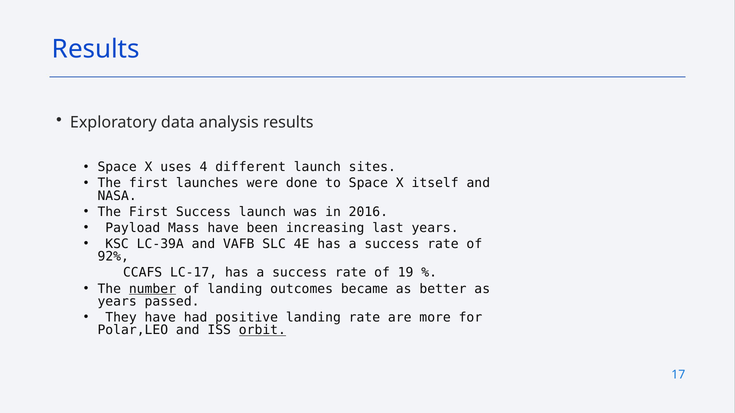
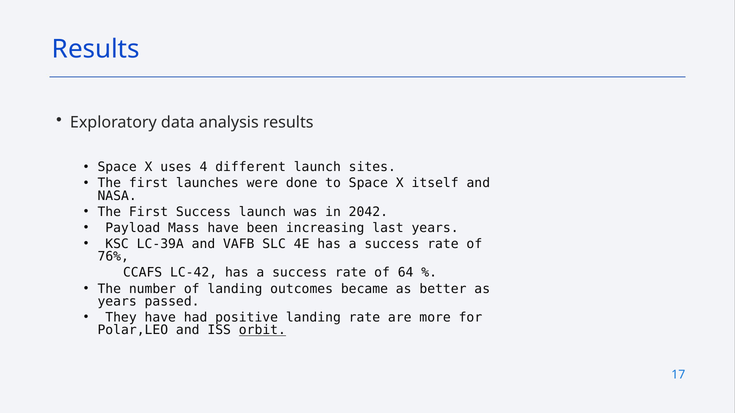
2016: 2016 -> 2042
92%: 92% -> 76%
LC-17: LC-17 -> LC-42
19: 19 -> 64
number underline: present -> none
